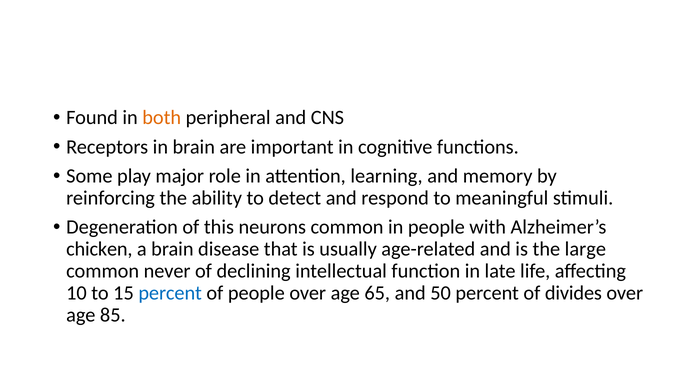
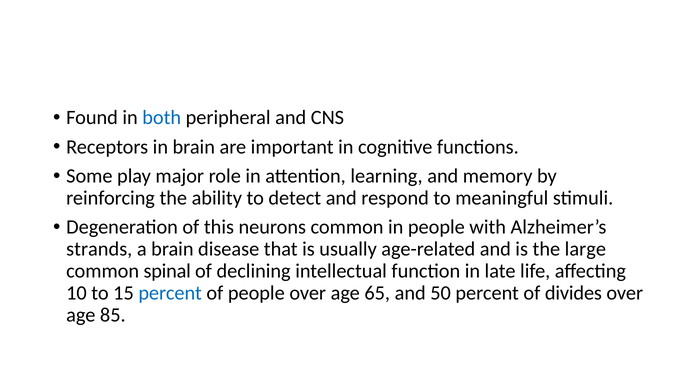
both colour: orange -> blue
chicken: chicken -> strands
never: never -> spinal
